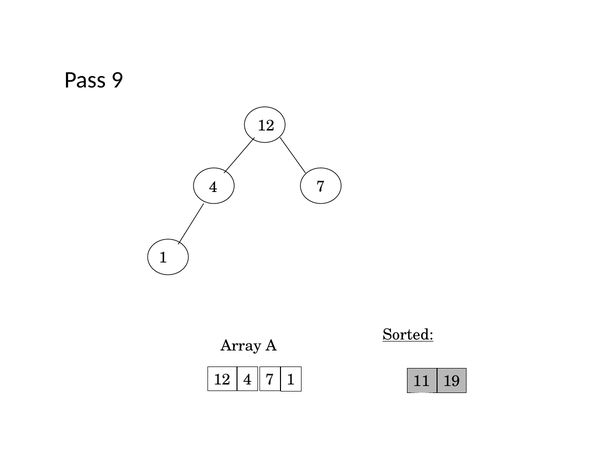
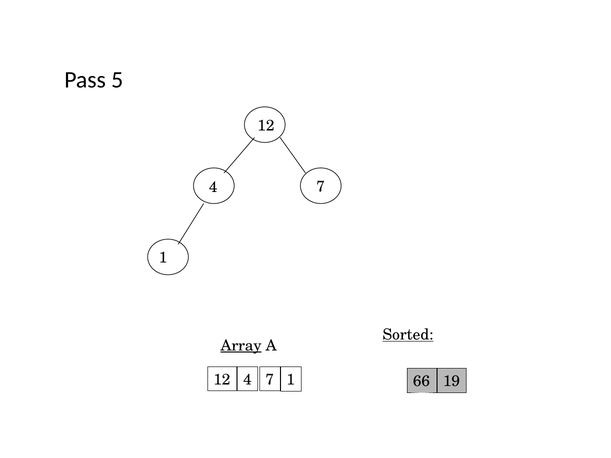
9: 9 -> 5
Array underline: none -> present
11: 11 -> 66
